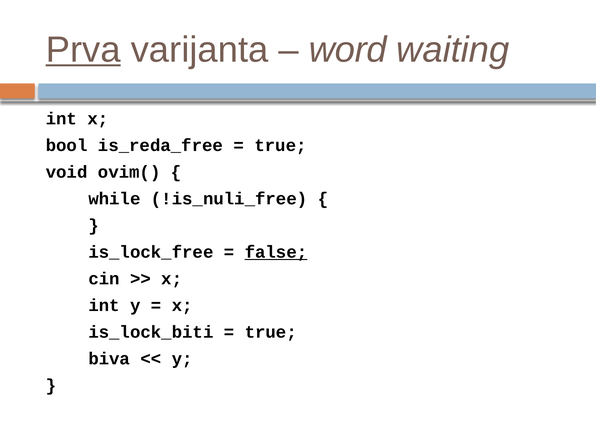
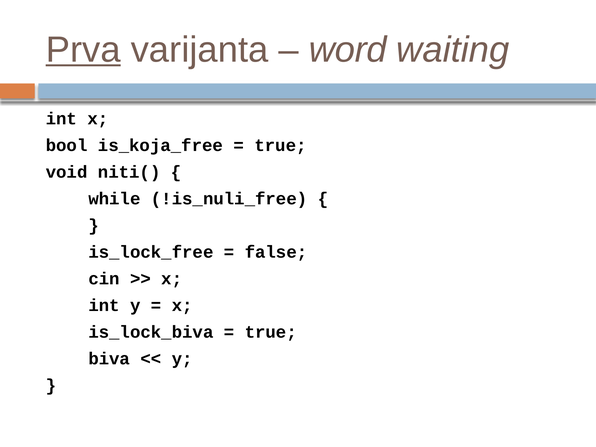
is_reda_free: is_reda_free -> is_koja_free
ovim(: ovim( -> niti(
false underline: present -> none
is_lock_biti: is_lock_biti -> is_lock_biva
